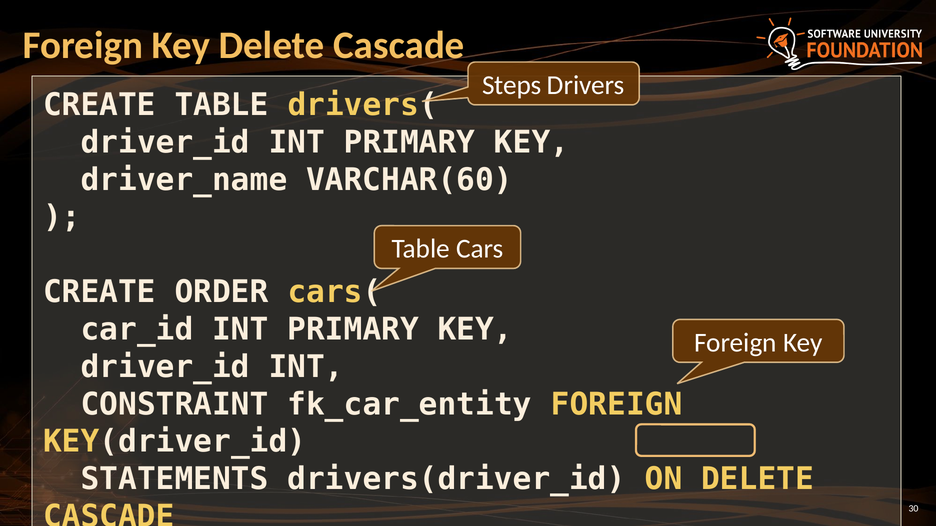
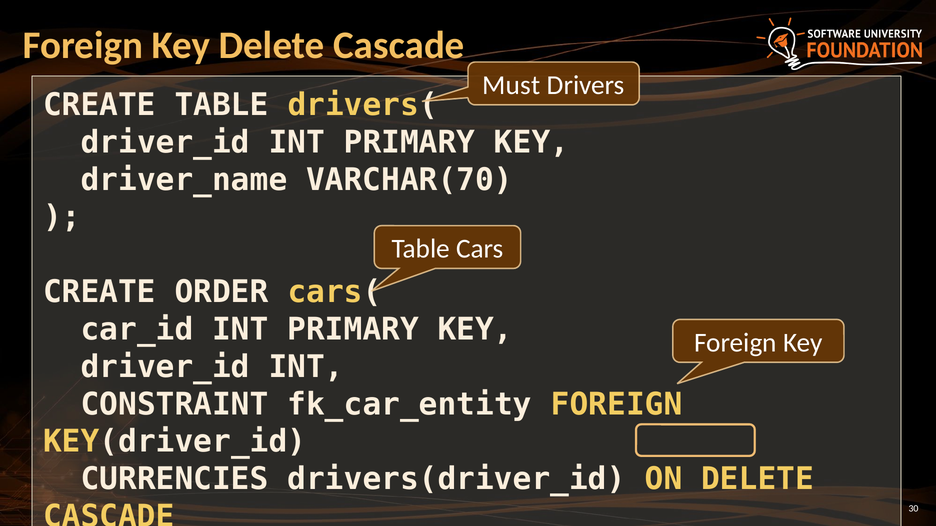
Steps: Steps -> Must
VARCHAR(60: VARCHAR(60 -> VARCHAR(70
STATEMENTS: STATEMENTS -> CURRENCIES
